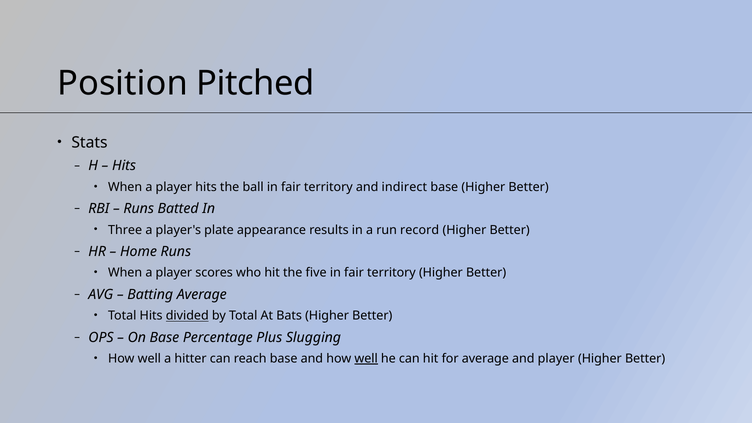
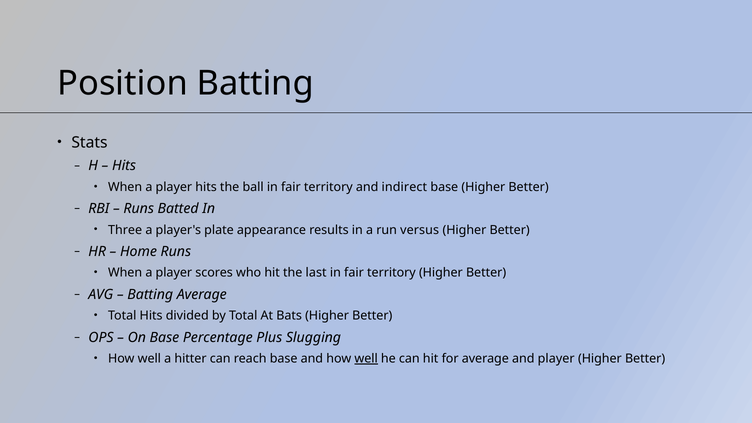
Position Pitched: Pitched -> Batting
record: record -> versus
five: five -> last
divided underline: present -> none
